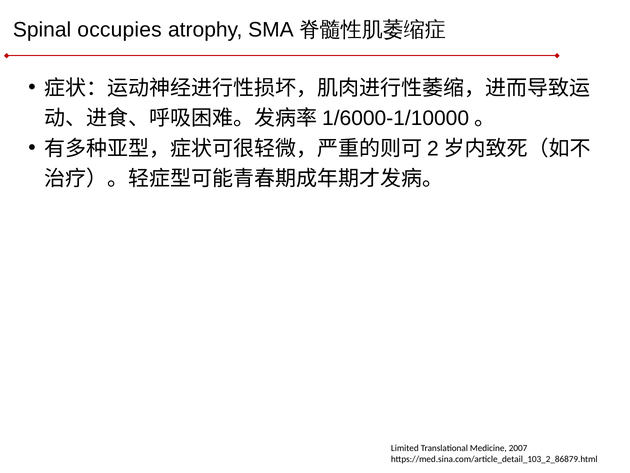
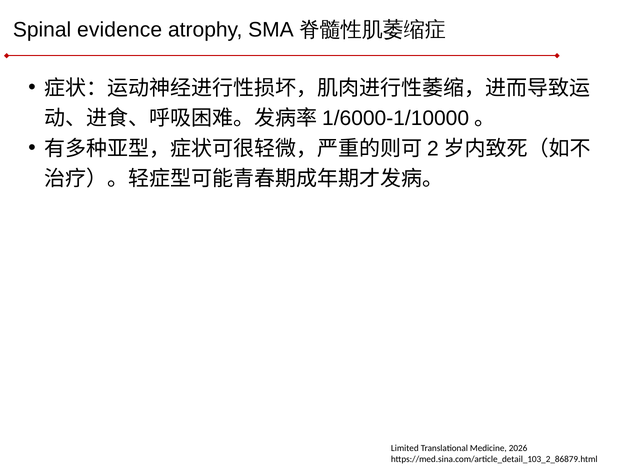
occupies: occupies -> evidence
2007: 2007 -> 2026
